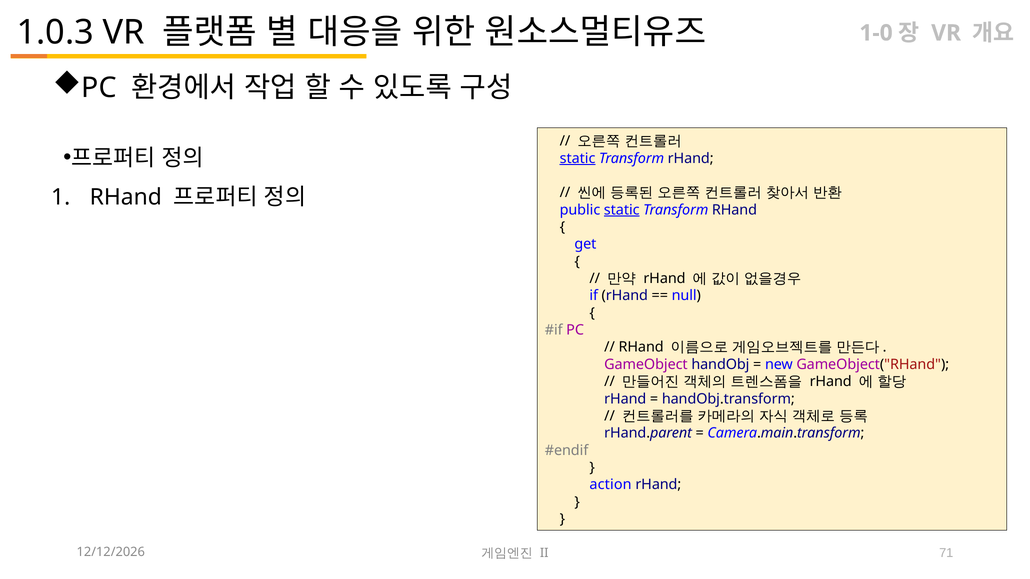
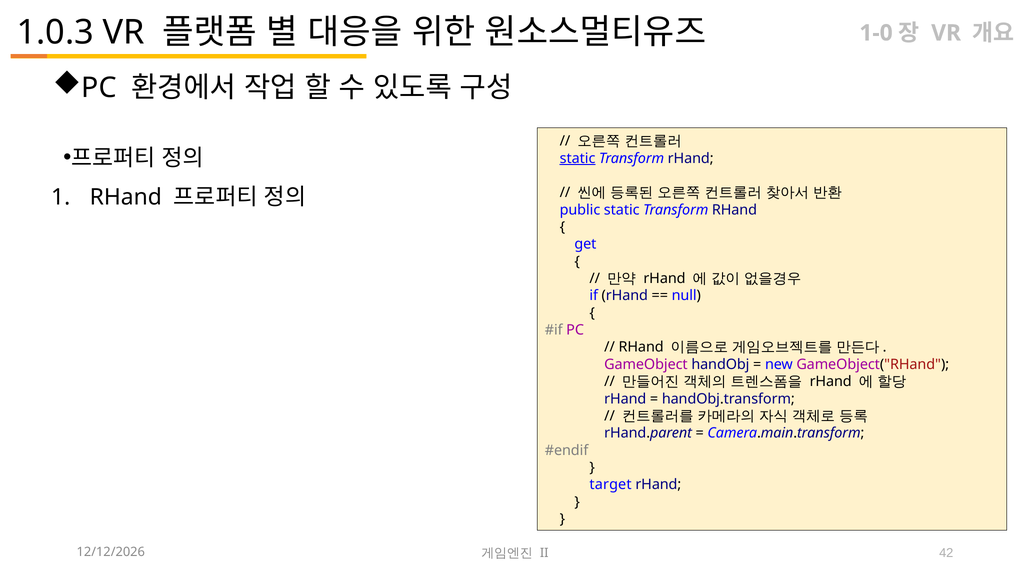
static at (622, 210) underline: present -> none
action: action -> target
71: 71 -> 42
